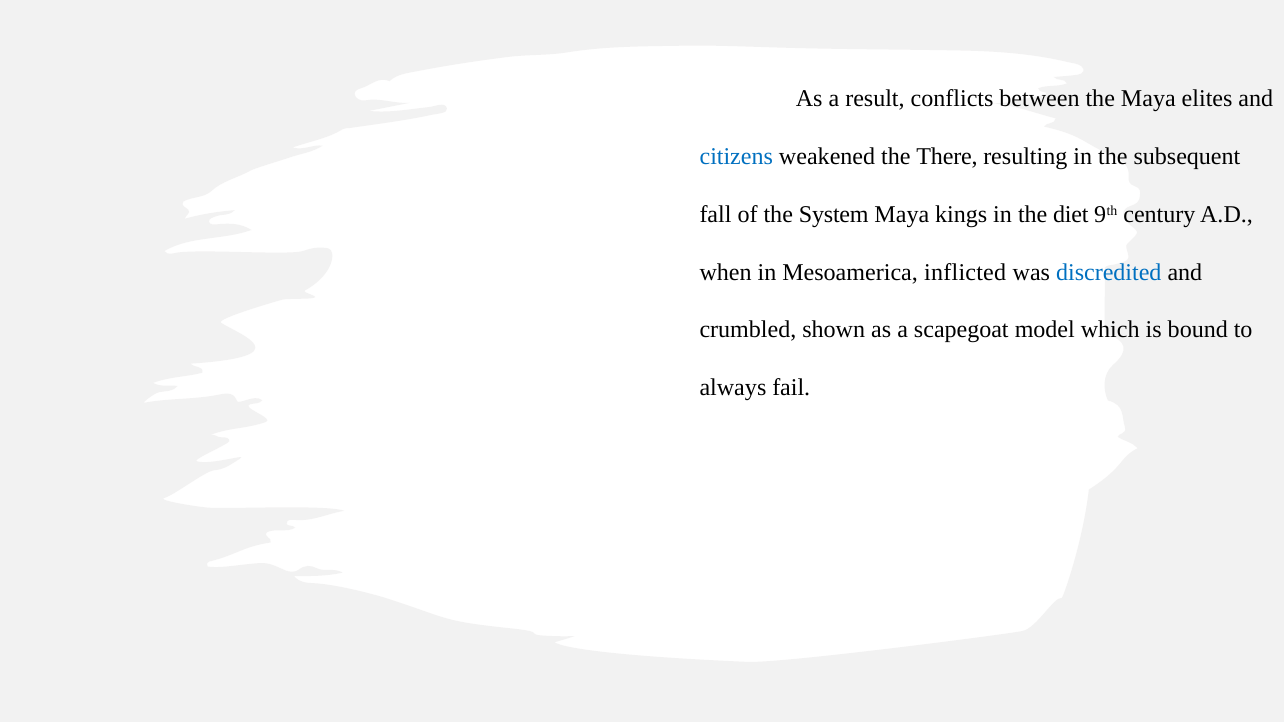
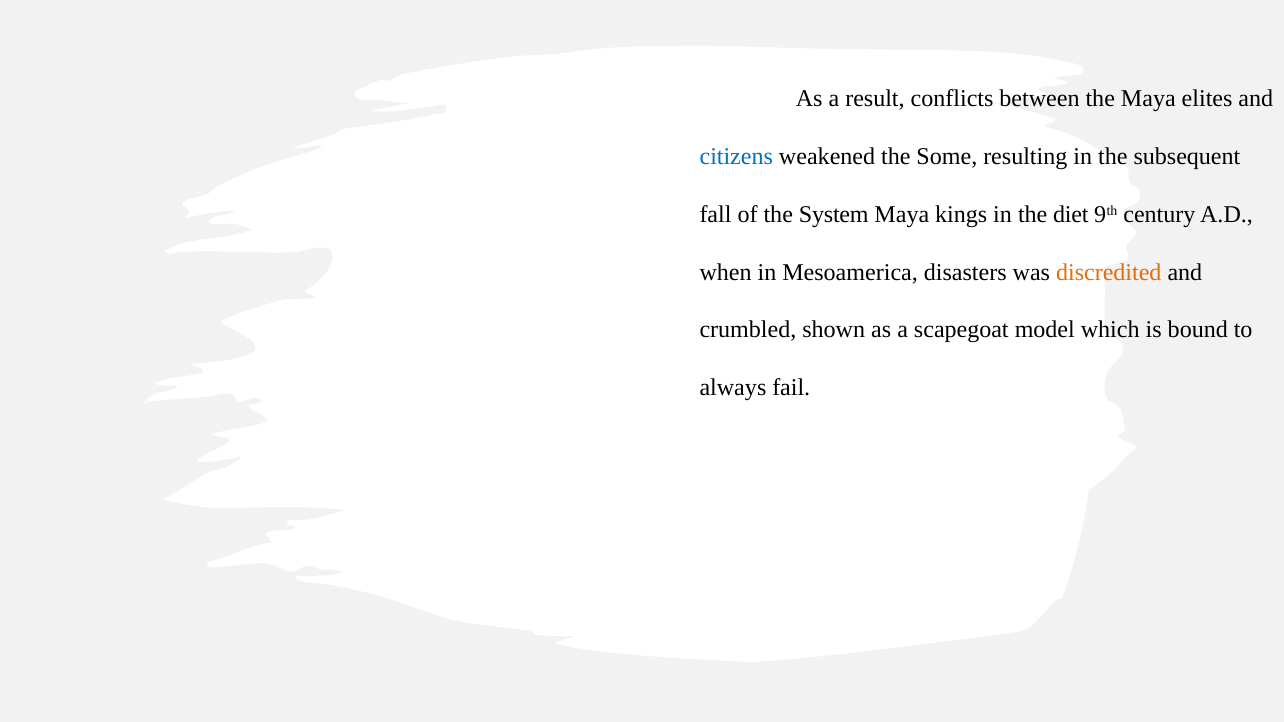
There: There -> Some
inflicted: inflicted -> disasters
discredited colour: blue -> orange
